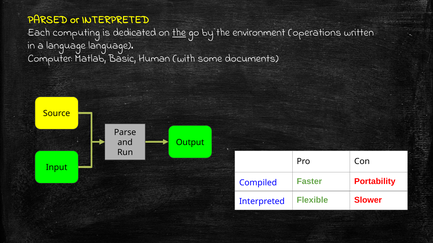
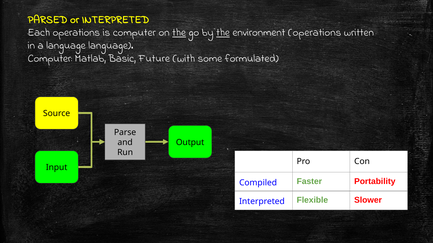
Each computing: computing -> operations
is dedicated: dedicated -> computer
the at (223, 32) underline: none -> present
Human: Human -> Future
documents: documents -> formulated
